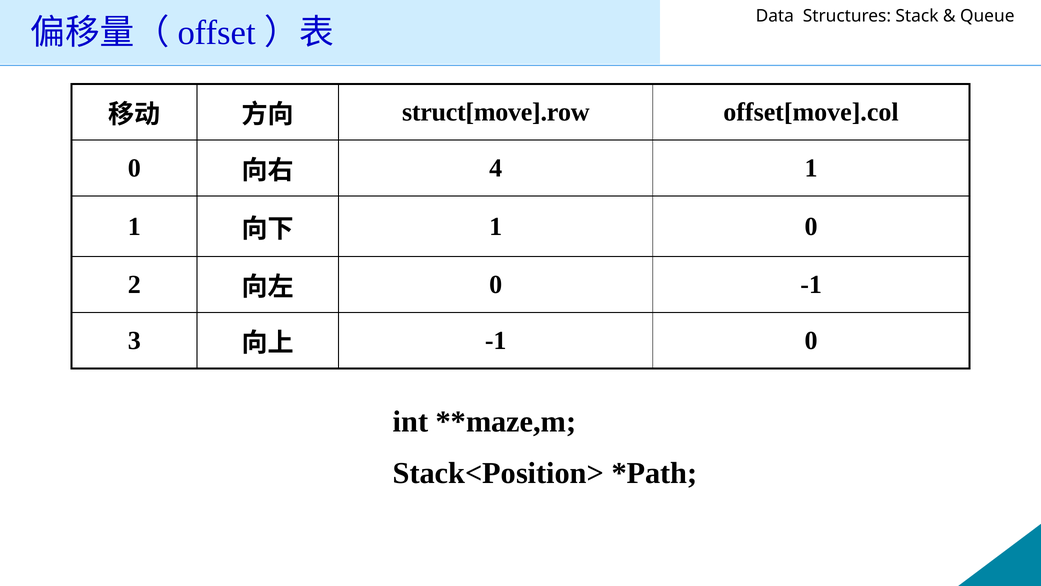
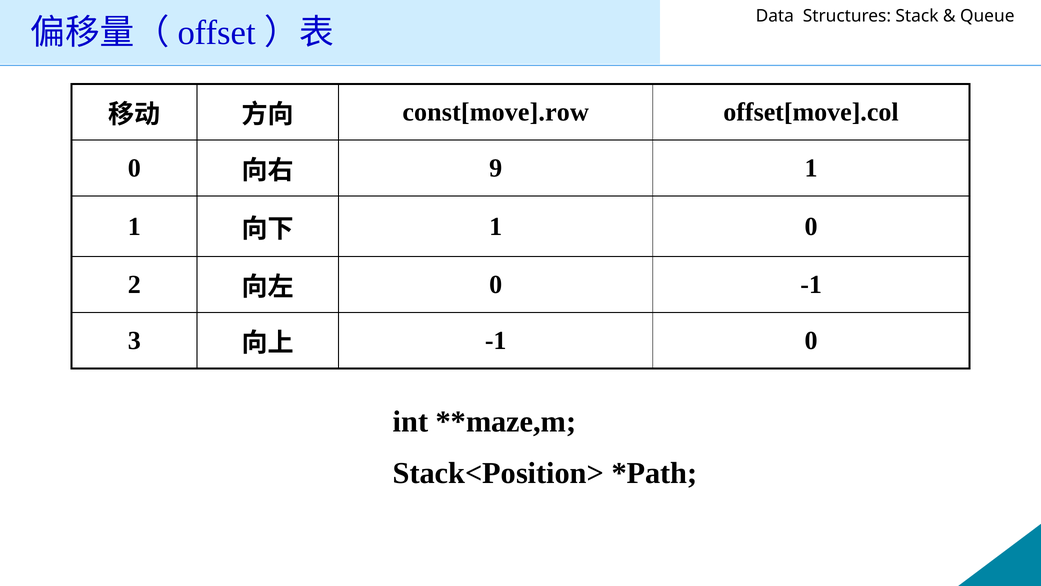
struct[move].row: struct[move].row -> const[move].row
4: 4 -> 9
